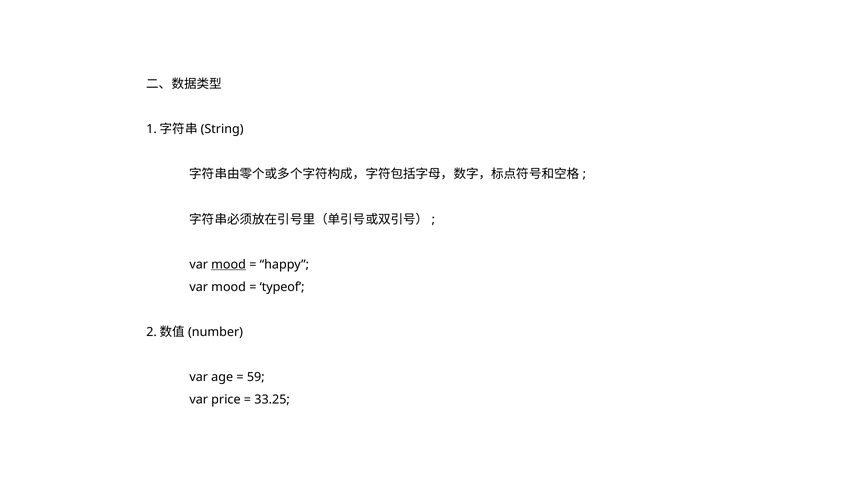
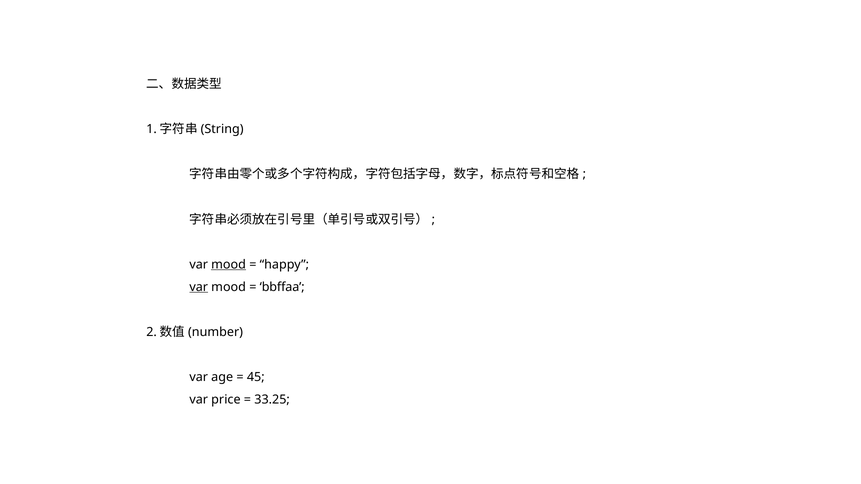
var at (199, 287) underline: none -> present
typeof: typeof -> bbffaa
59: 59 -> 45
